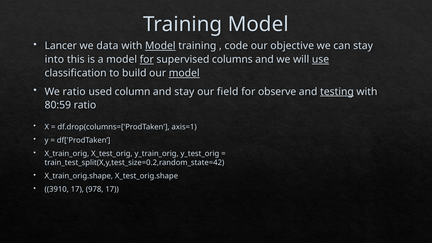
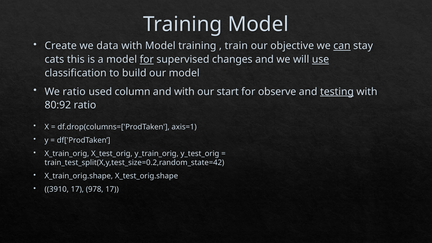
Lancer: Lancer -> Create
Model at (160, 46) underline: present -> none
code: code -> train
can underline: none -> present
into: into -> cats
columns: columns -> changes
model at (184, 73) underline: present -> none
and stay: stay -> with
field: field -> start
80:59: 80:59 -> 80:92
